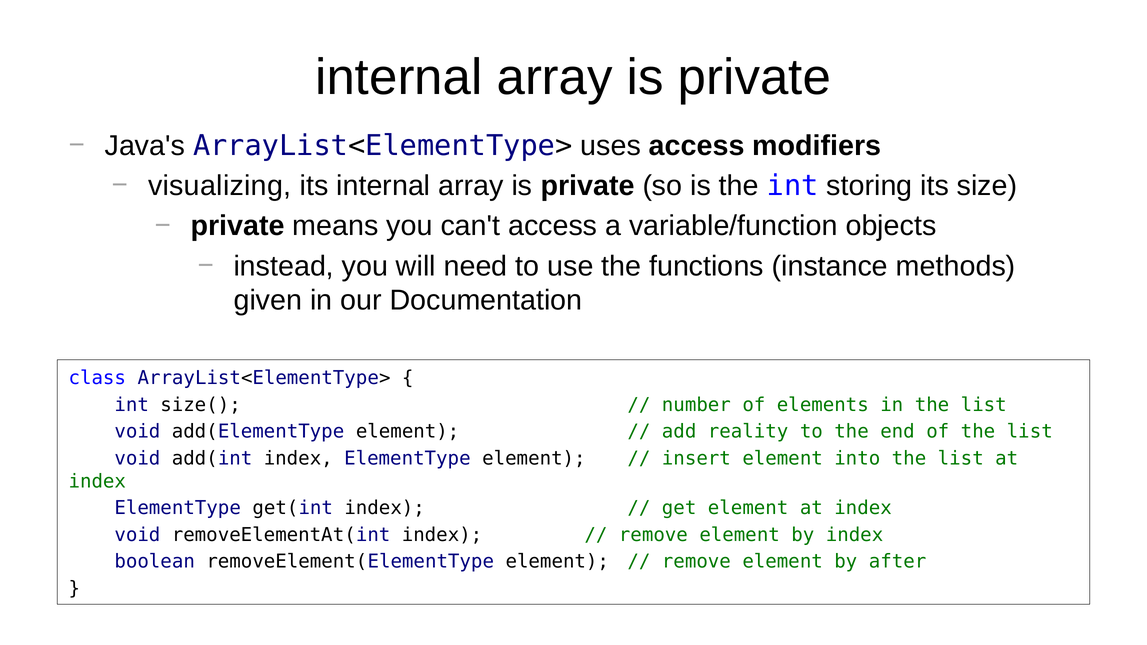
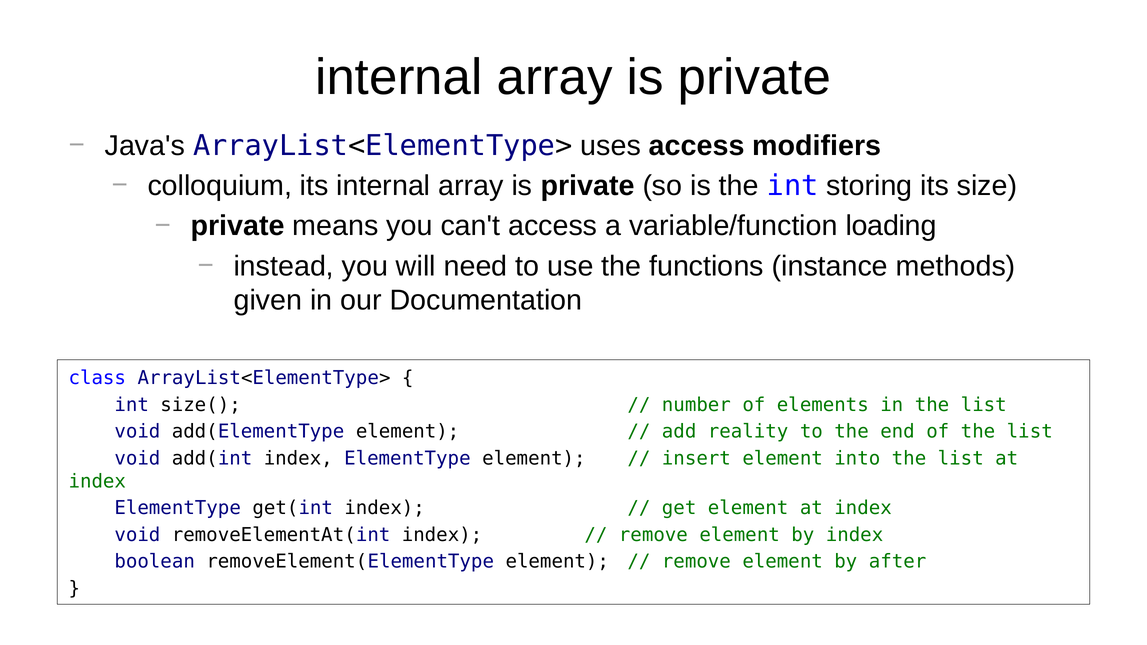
visualizing: visualizing -> colloquium
objects: objects -> loading
